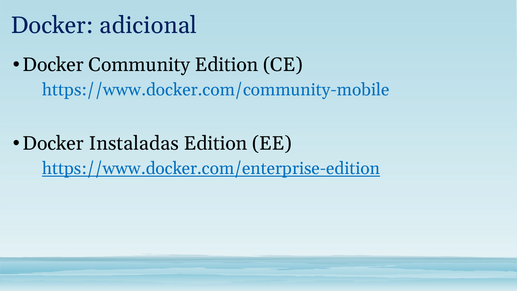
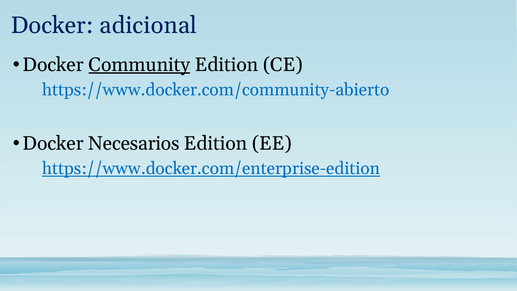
Community underline: none -> present
https://www.docker.com/community-mobile: https://www.docker.com/community-mobile -> https://www.docker.com/community-abierto
Instaladas: Instaladas -> Necesarios
